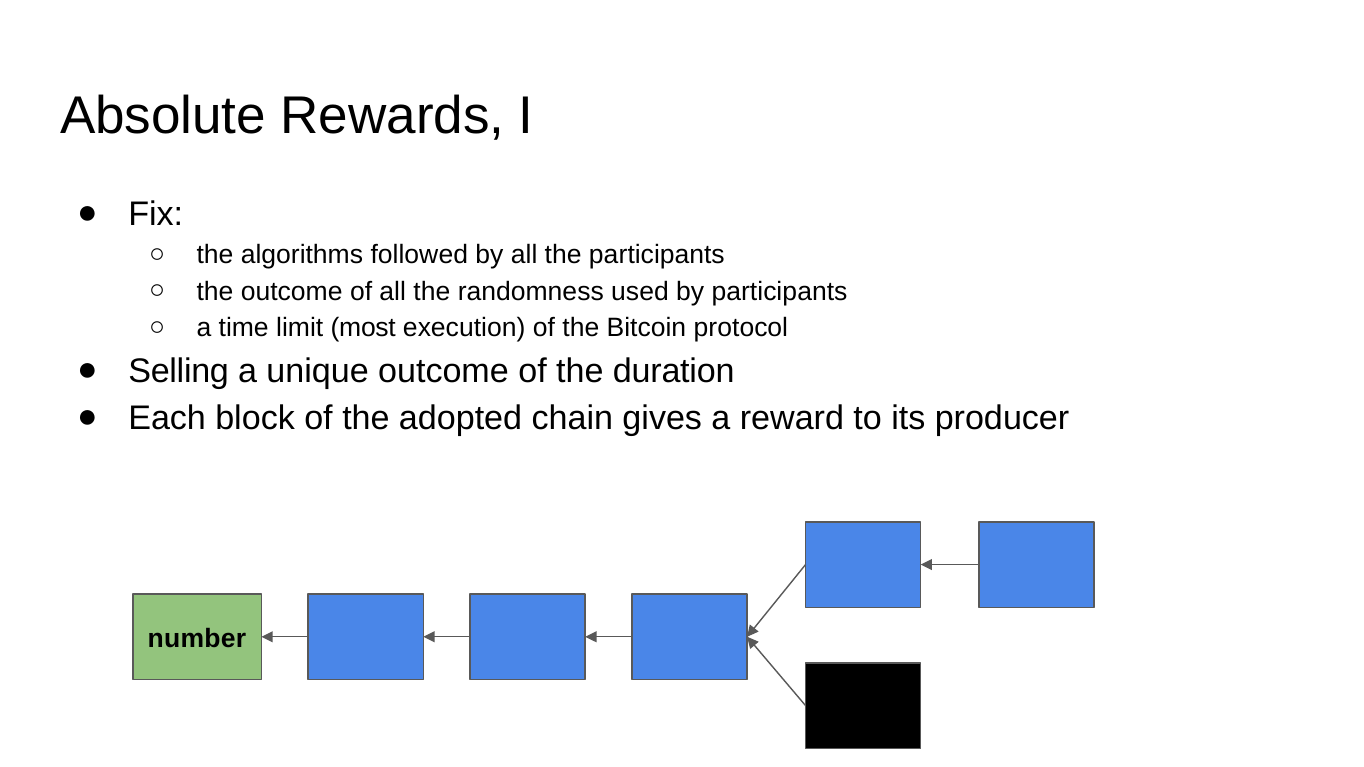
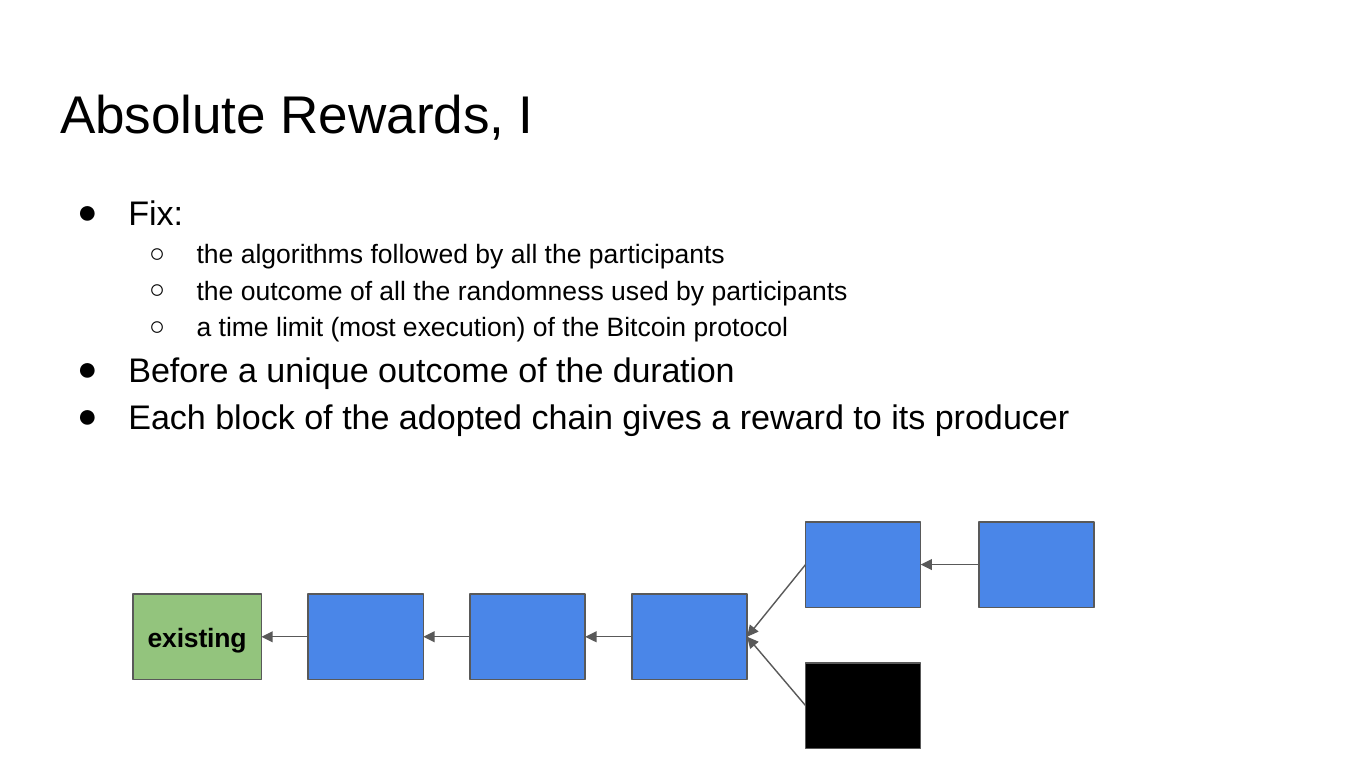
Selling: Selling -> Before
number: number -> existing
